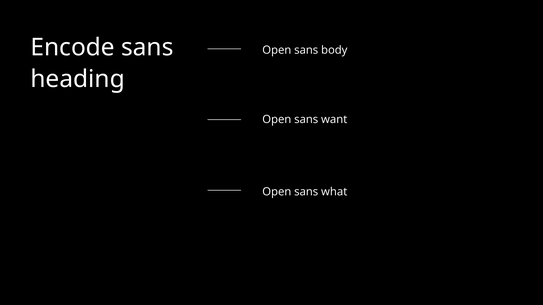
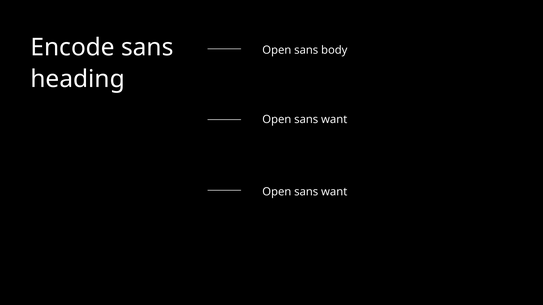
what at (334, 192): what -> want
